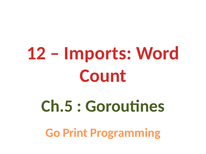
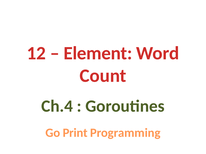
Imports: Imports -> Element
Ch.5: Ch.5 -> Ch.4
